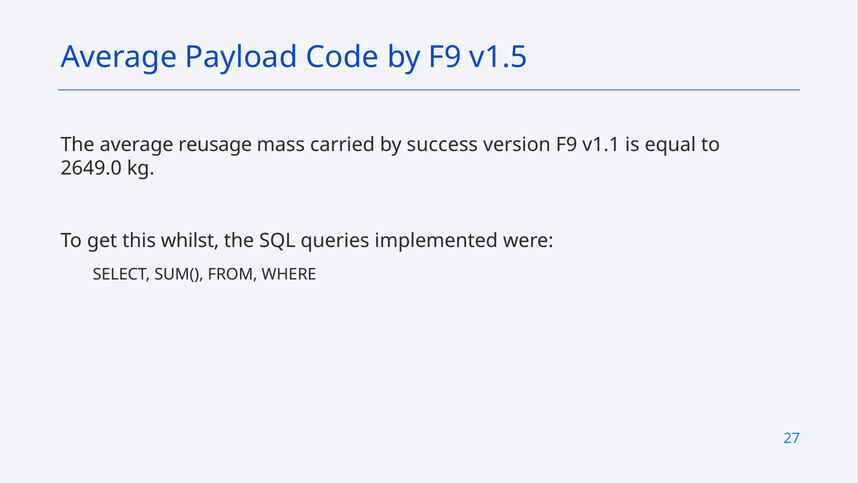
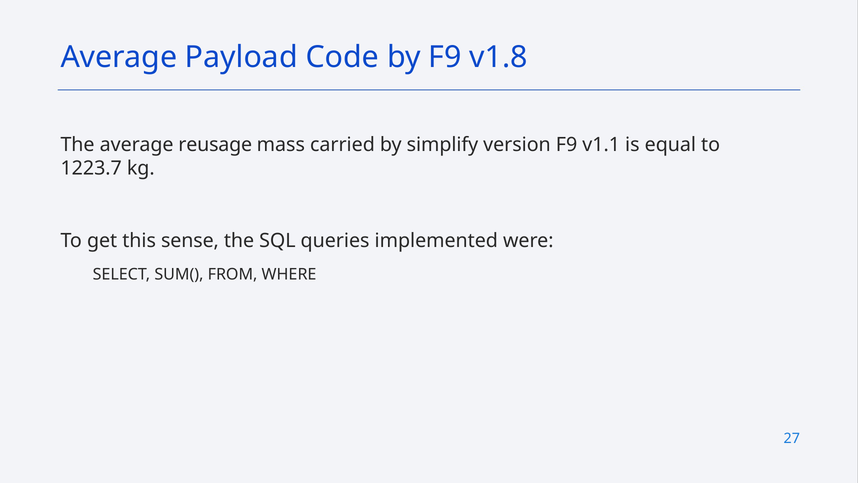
v1.5: v1.5 -> v1.8
success: success -> simplify
2649.0: 2649.0 -> 1223.7
whilst: whilst -> sense
